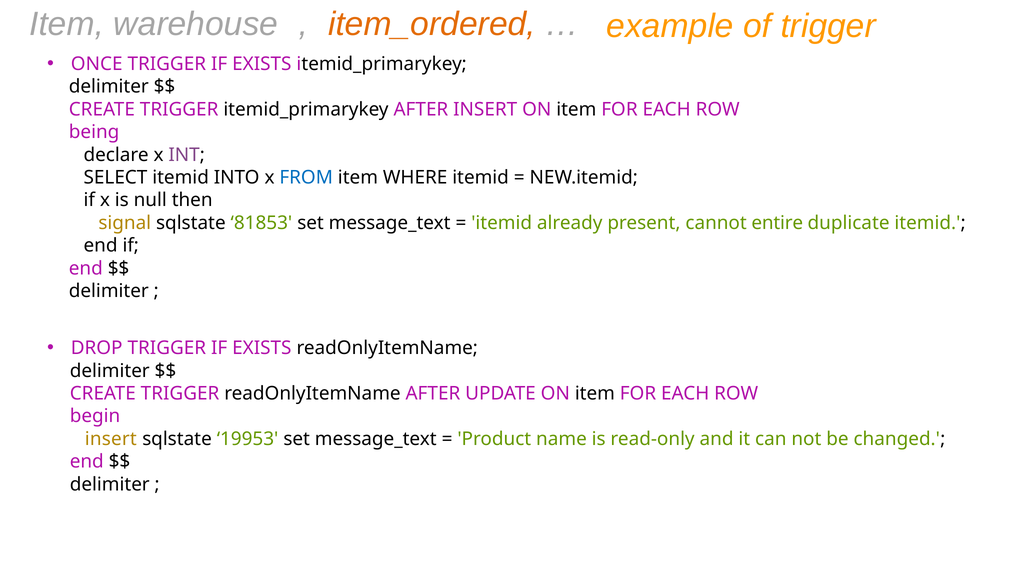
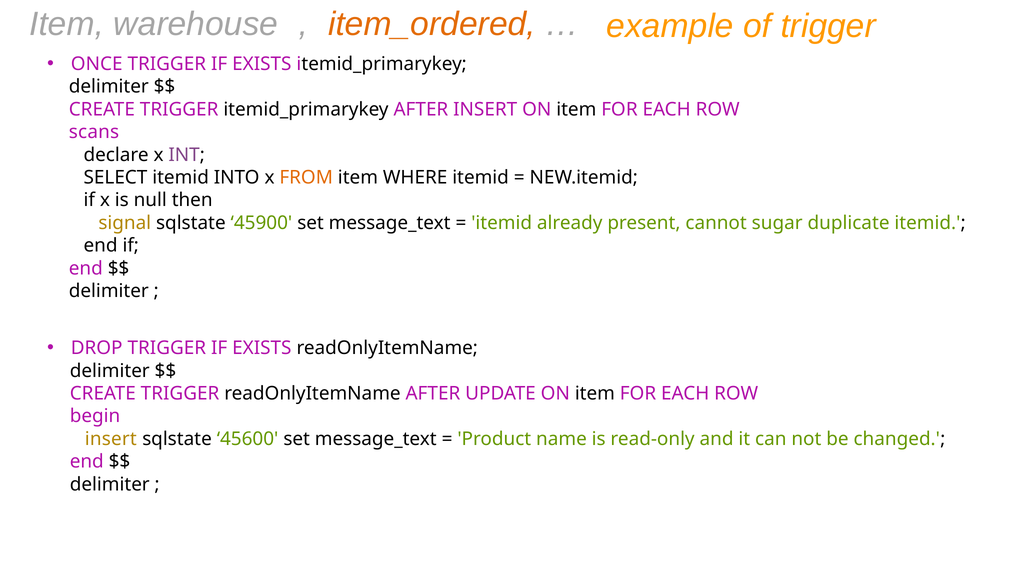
being: being -> scans
FROM colour: blue -> orange
81853: 81853 -> 45900
entire: entire -> sugar
19953: 19953 -> 45600
